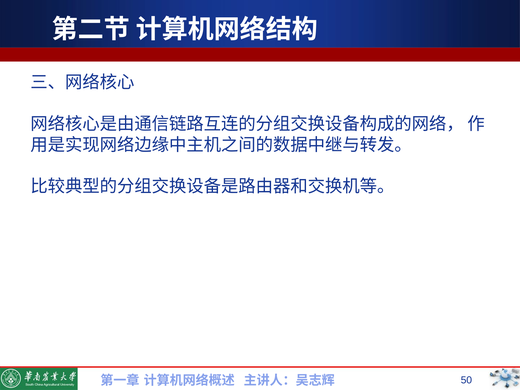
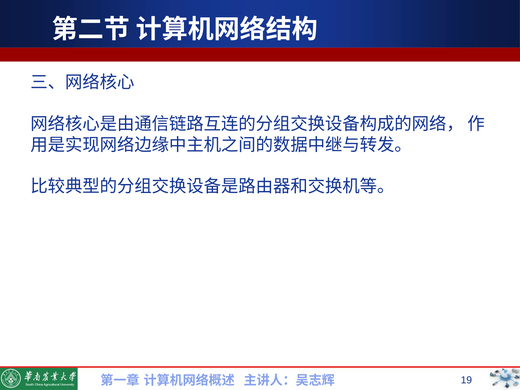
50: 50 -> 19
